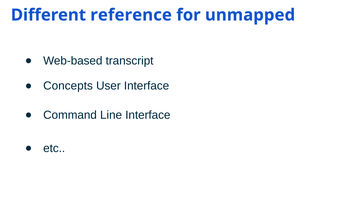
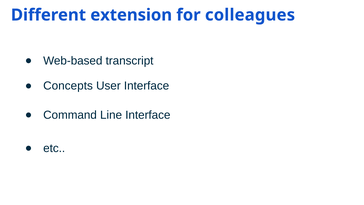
reference: reference -> extension
unmapped: unmapped -> colleagues
